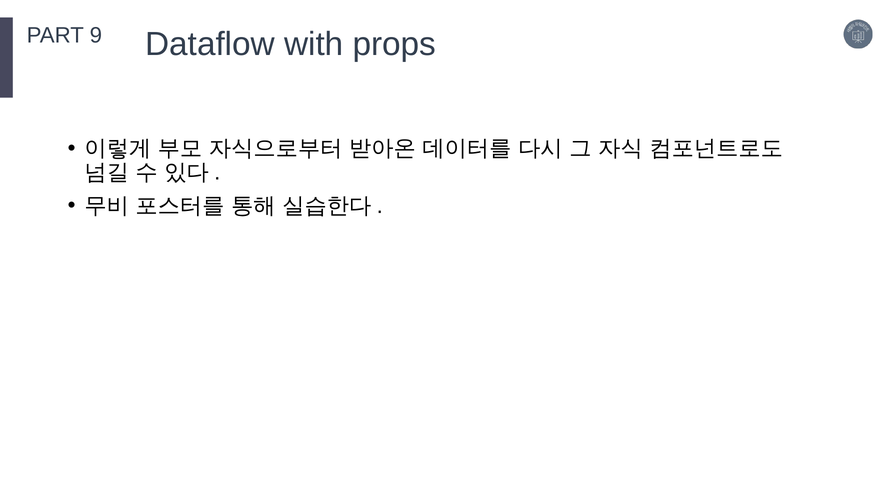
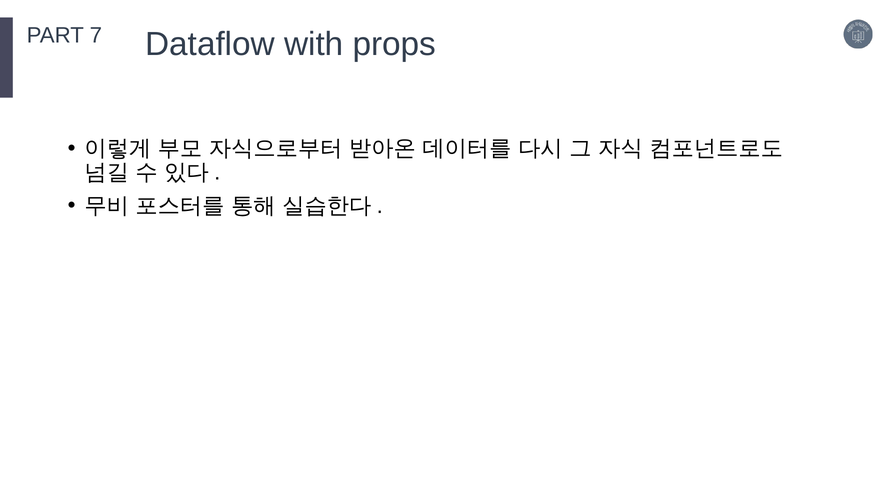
9: 9 -> 7
